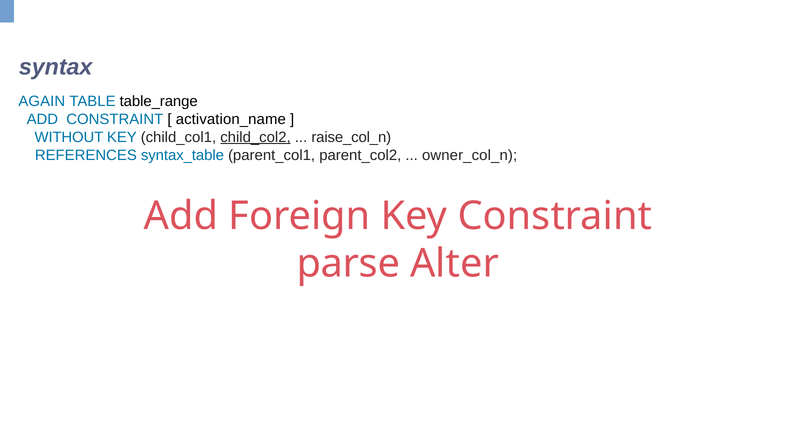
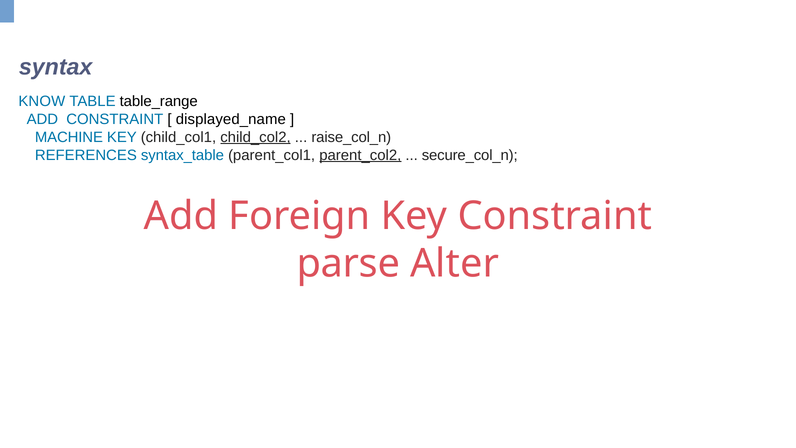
AGAIN: AGAIN -> KNOW
activation_name: activation_name -> displayed_name
WITHOUT: WITHOUT -> MACHINE
parent_col2 underline: none -> present
owner_col_n: owner_col_n -> secure_col_n
